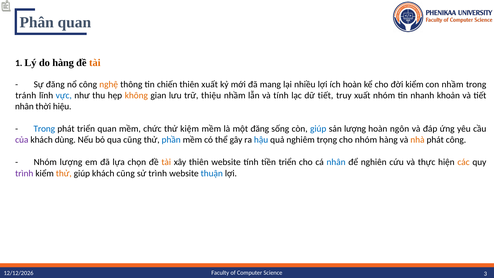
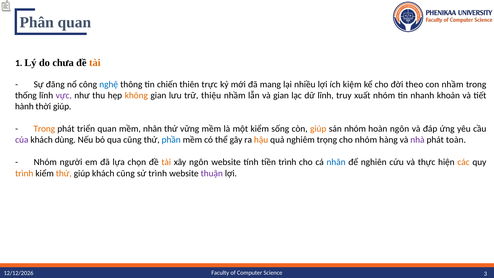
do hàng: hàng -> chưa
nghệ colour: orange -> blue
thiên xuất: xuất -> trực
ích hoàn: hoàn -> kiệm
đời kiểm: kiểm -> theo
tránh: tránh -> thống
vực colour: blue -> purple
và tính: tính -> gian
dữ tiết: tiết -> lĩnh
nhân at (24, 107): nhân -> hành
thời hiệu: hiệu -> giúp
Trong at (44, 129) colour: blue -> orange
mềm chức: chức -> nhân
kiệm: kiệm -> vững
một đăng: đăng -> kiểm
giúp at (318, 129) colour: blue -> orange
sản lượng: lượng -> nhóm
hậu colour: blue -> orange
nhà colour: orange -> purple
phát công: công -> toàn
Nhóm lượng: lượng -> người
xây thiên: thiên -> ngôn
tiền triển: triển -> trình
trình at (24, 173) colour: purple -> orange
thuận colour: blue -> purple
